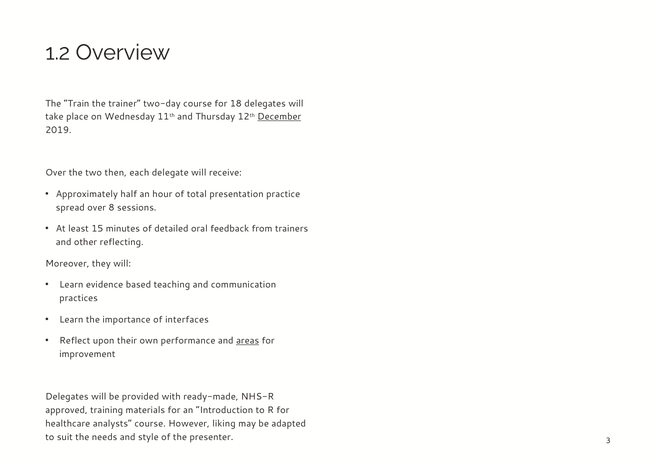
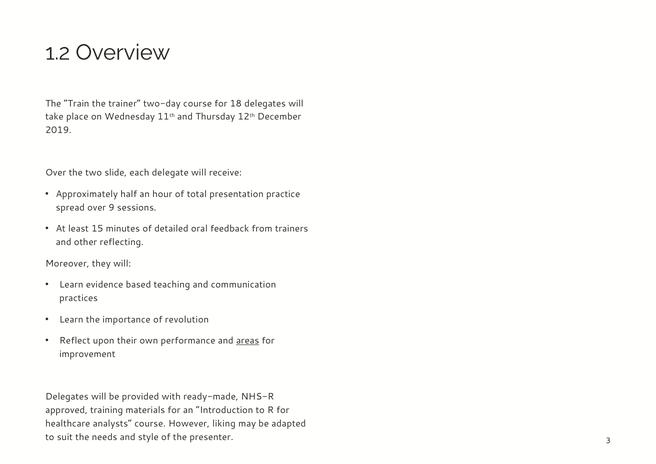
December underline: present -> none
then: then -> slide
8: 8 -> 9
interfaces: interfaces -> revolution
